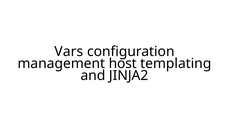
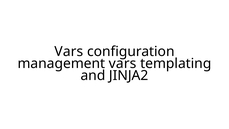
management host: host -> vars
